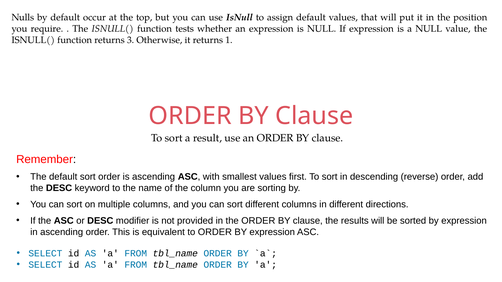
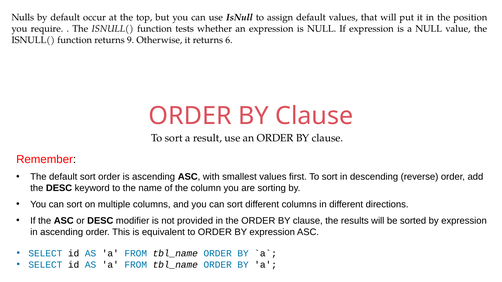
3: 3 -> 9
1: 1 -> 6
